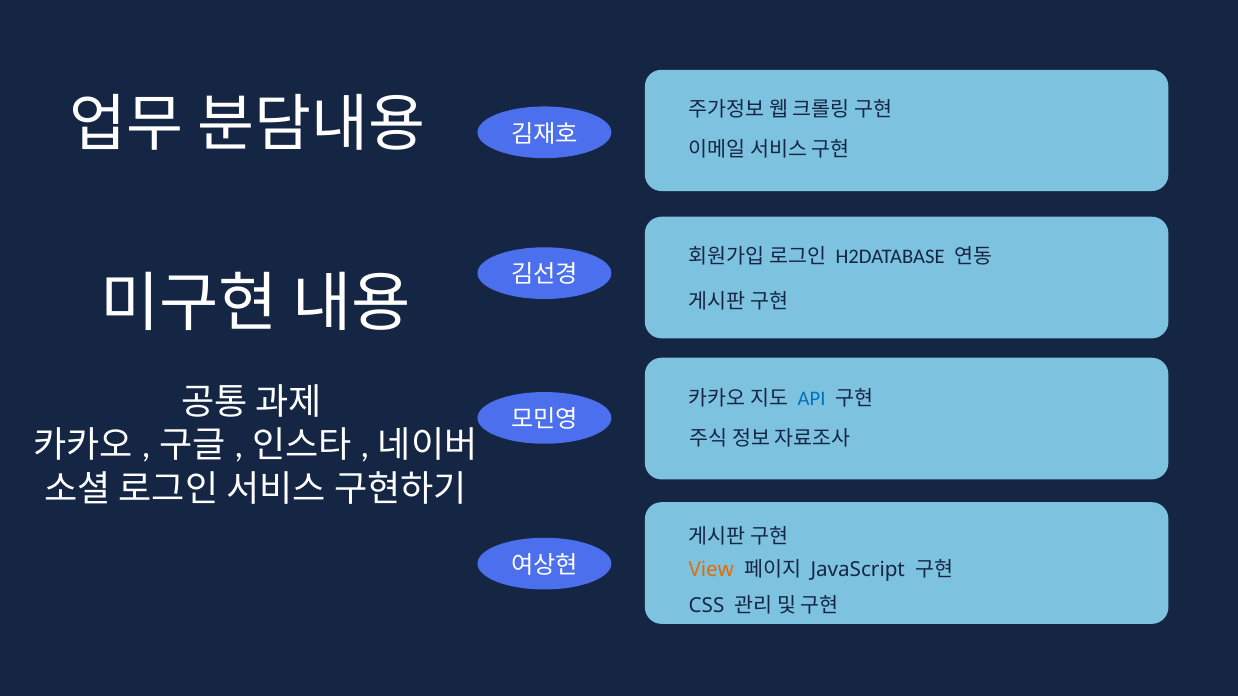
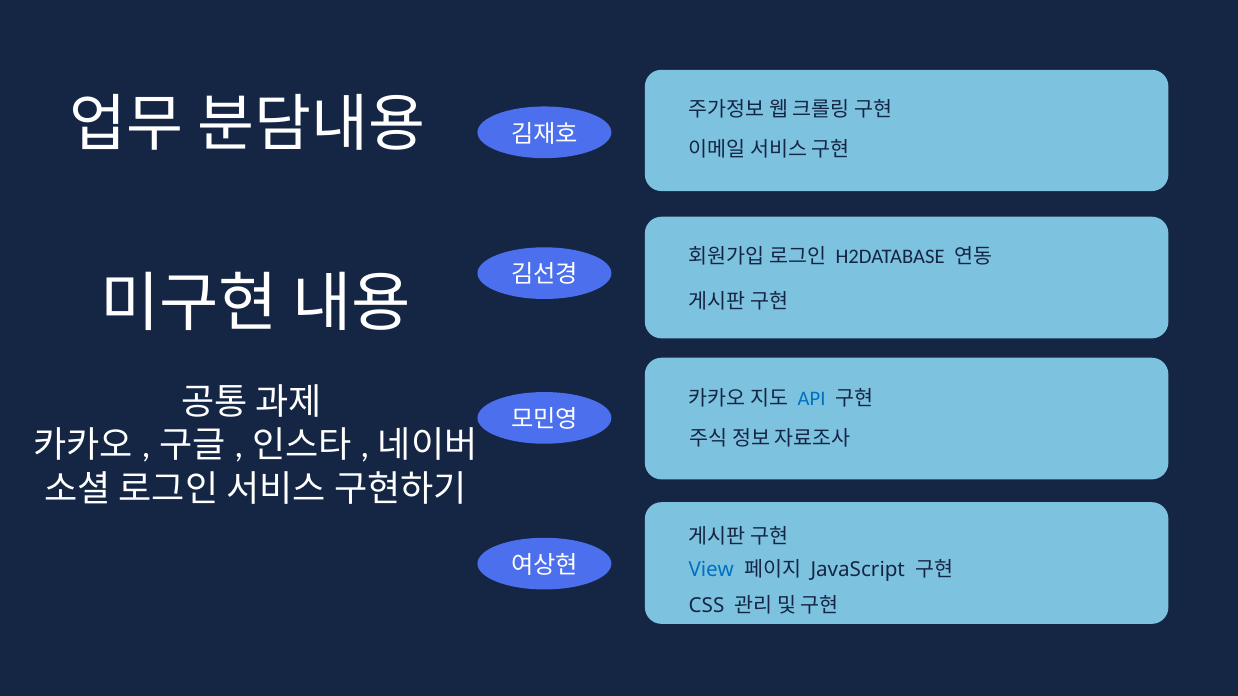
View colour: orange -> blue
